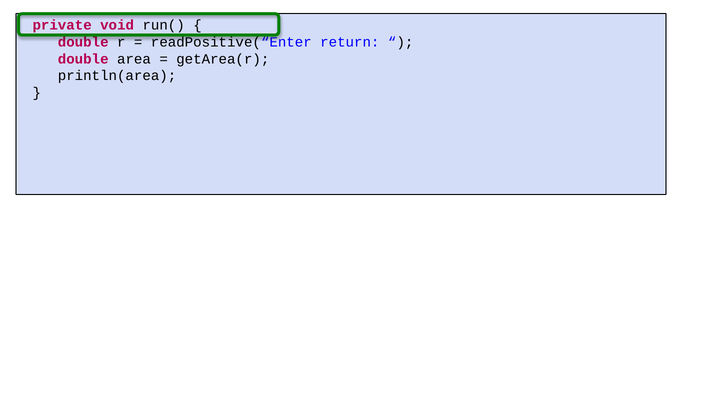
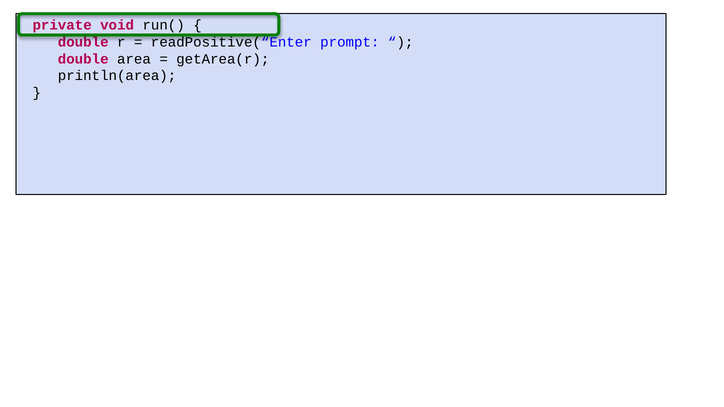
return: return -> prompt
